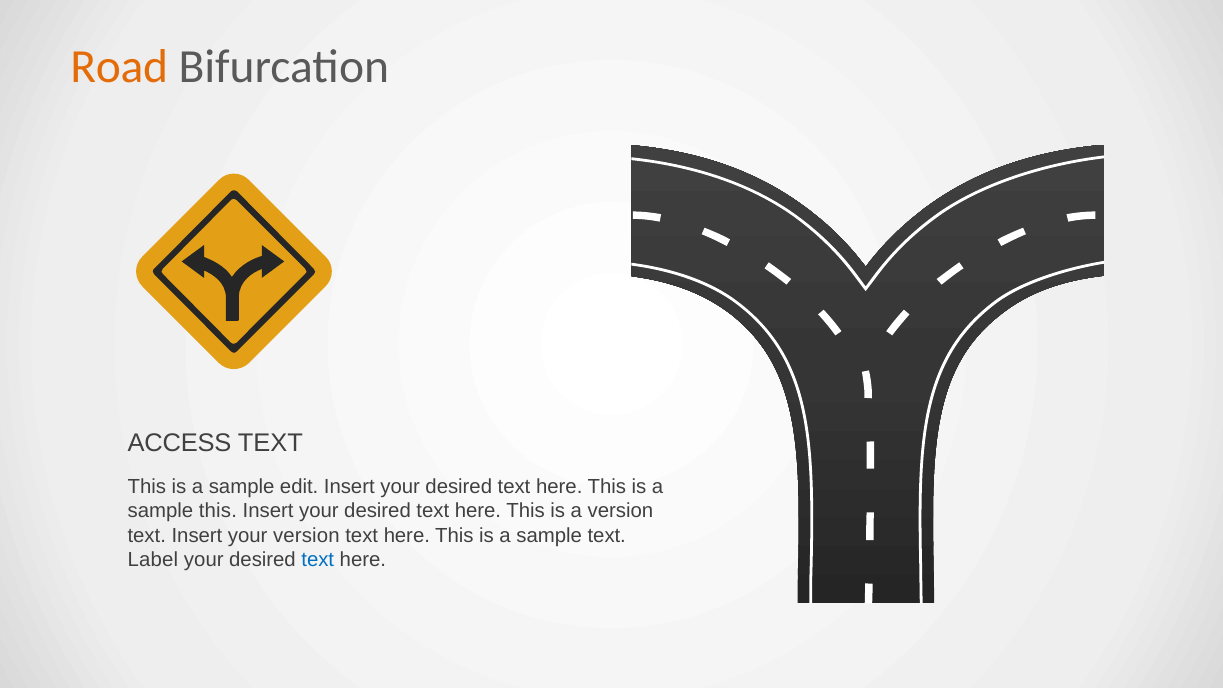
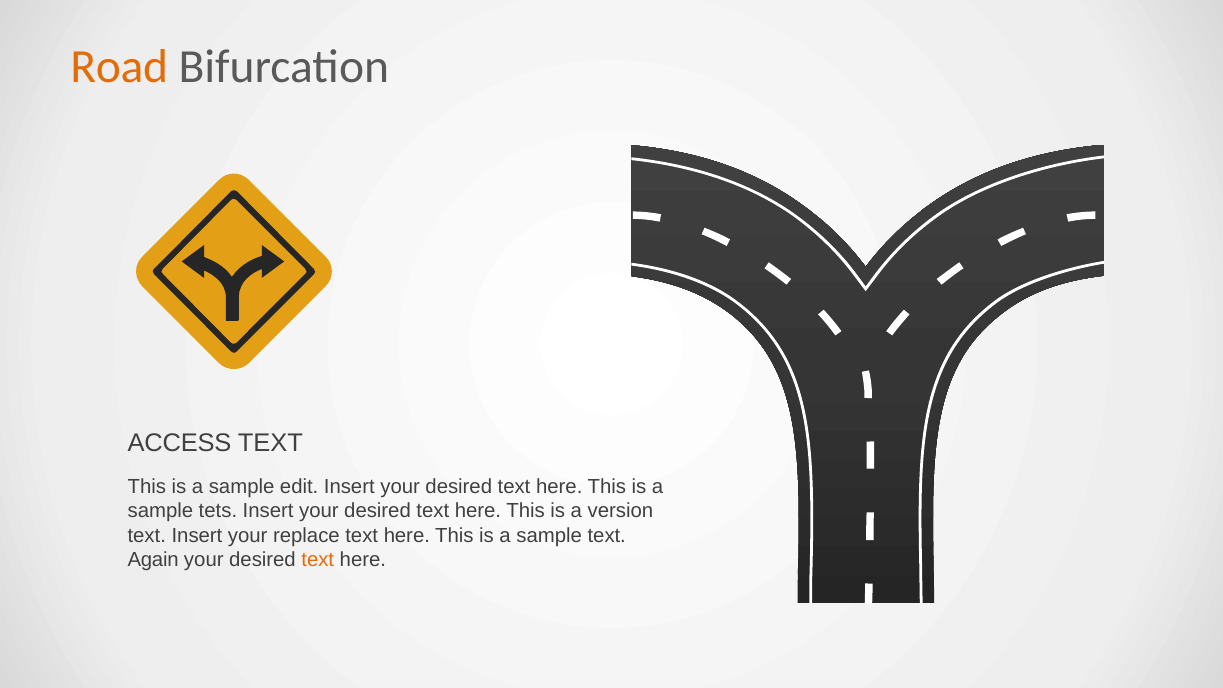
sample this: this -> tets
your version: version -> replace
Label: Label -> Again
text at (318, 560) colour: blue -> orange
